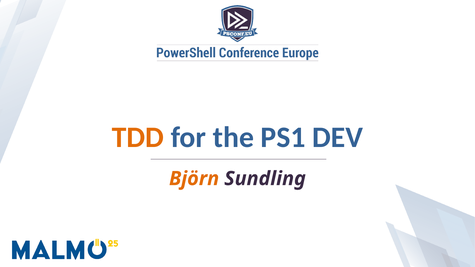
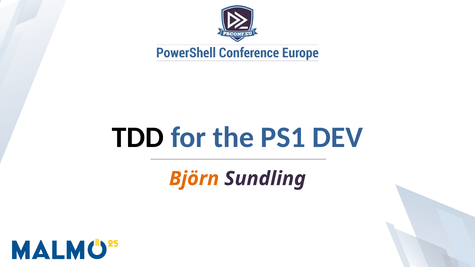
TDD colour: orange -> black
